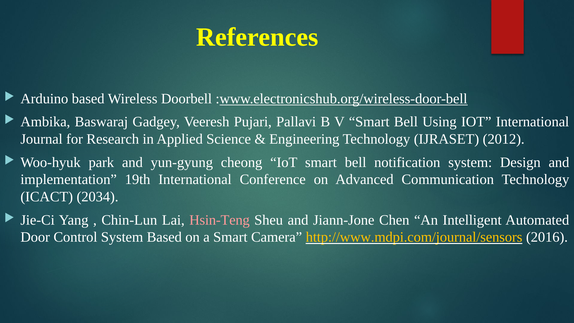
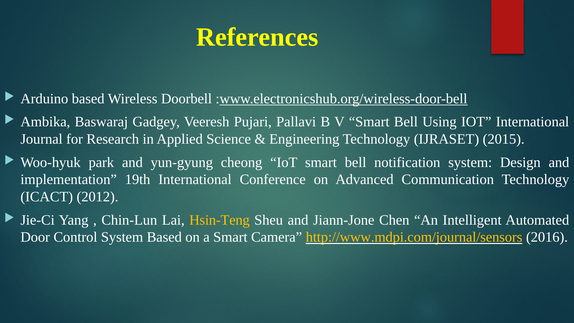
2012: 2012 -> 2015
2034: 2034 -> 2012
Hsin-Teng colour: pink -> yellow
